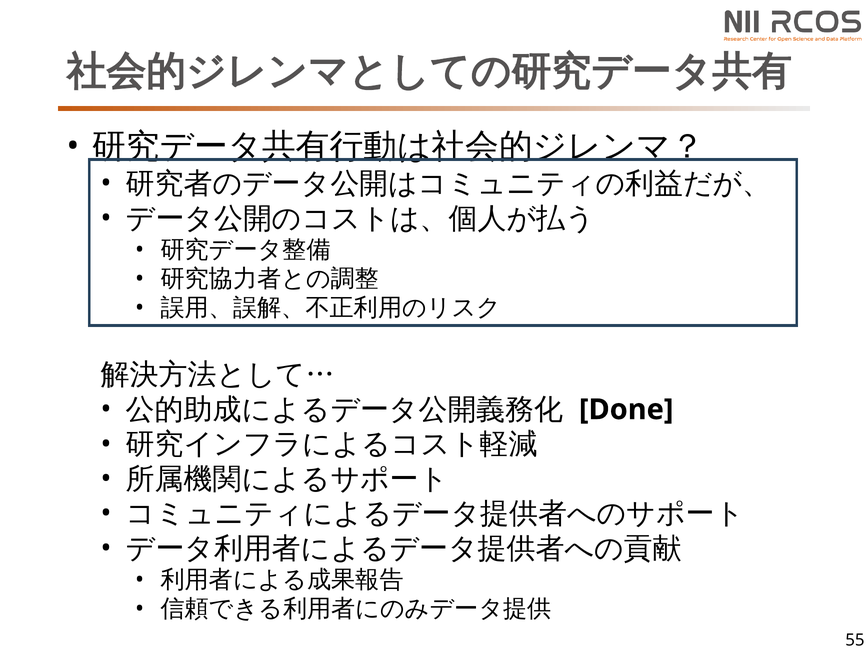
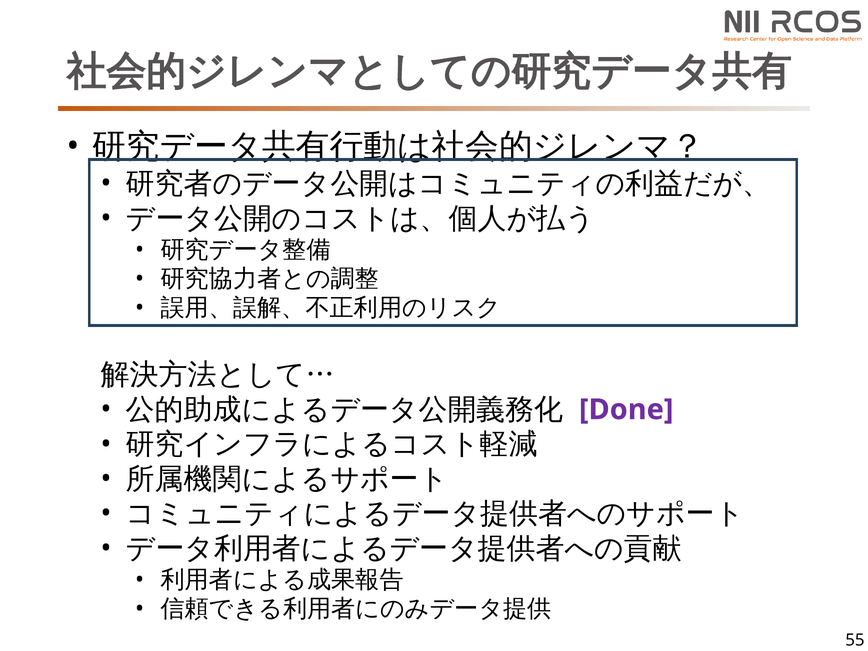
Done colour: black -> purple
